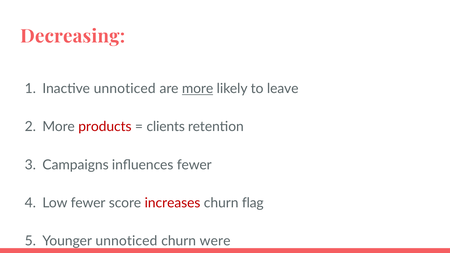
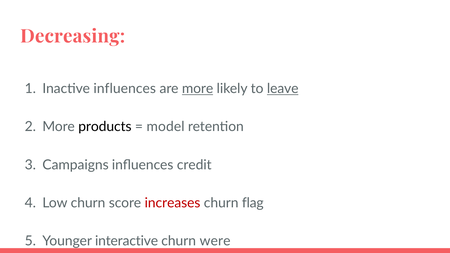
Inactive unnoticed: unnoticed -> influences
leave underline: none -> present
products colour: red -> black
clients: clients -> model
influences fewer: fewer -> credit
Low fewer: fewer -> churn
Younger unnoticed: unnoticed -> interactive
